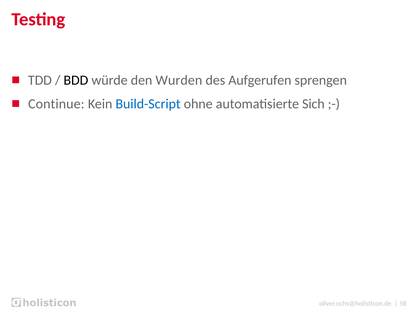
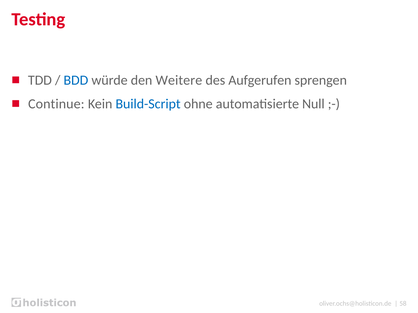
BDD colour: black -> blue
Wurden: Wurden -> Weitere
Sich: Sich -> Null
